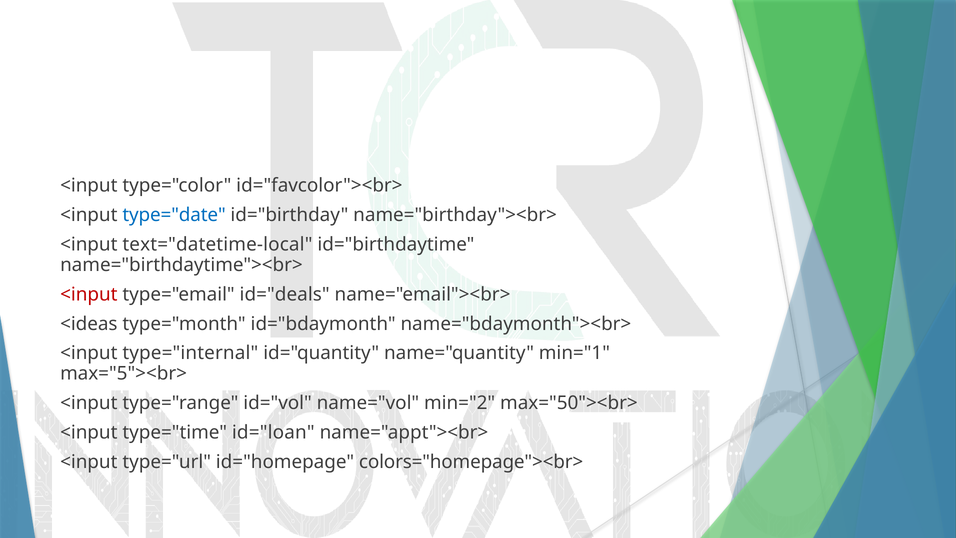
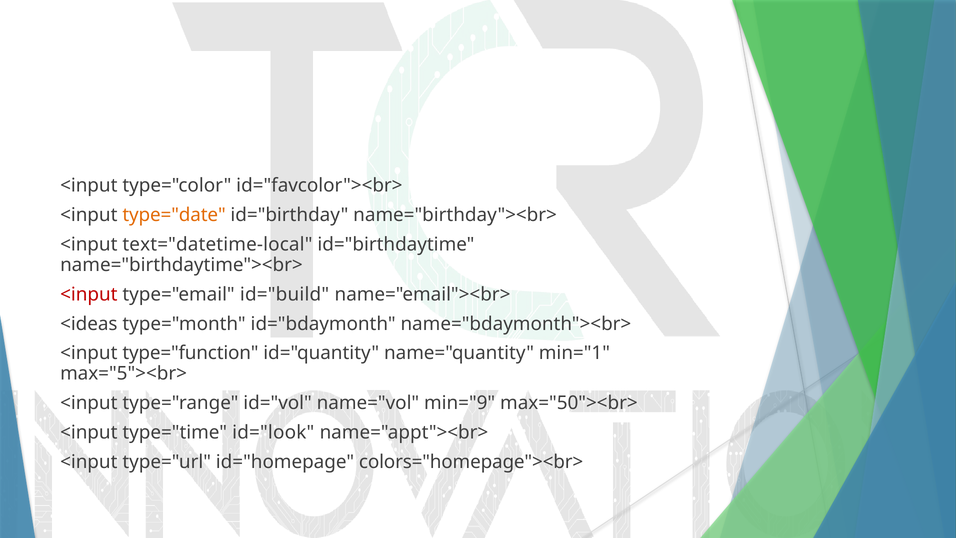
type="date colour: blue -> orange
id="deals: id="deals -> id="build
type="internal: type="internal -> type="function
min="2: min="2 -> min="9
id="loan: id="loan -> id="look
